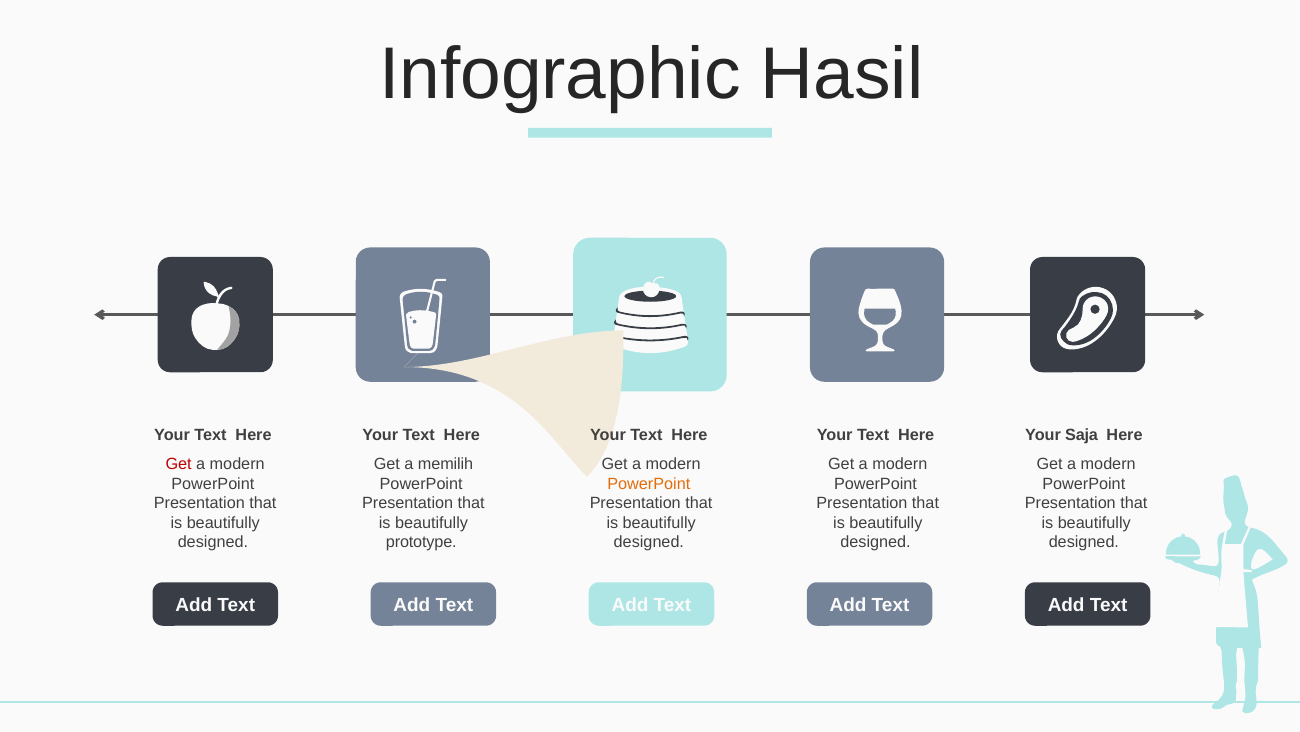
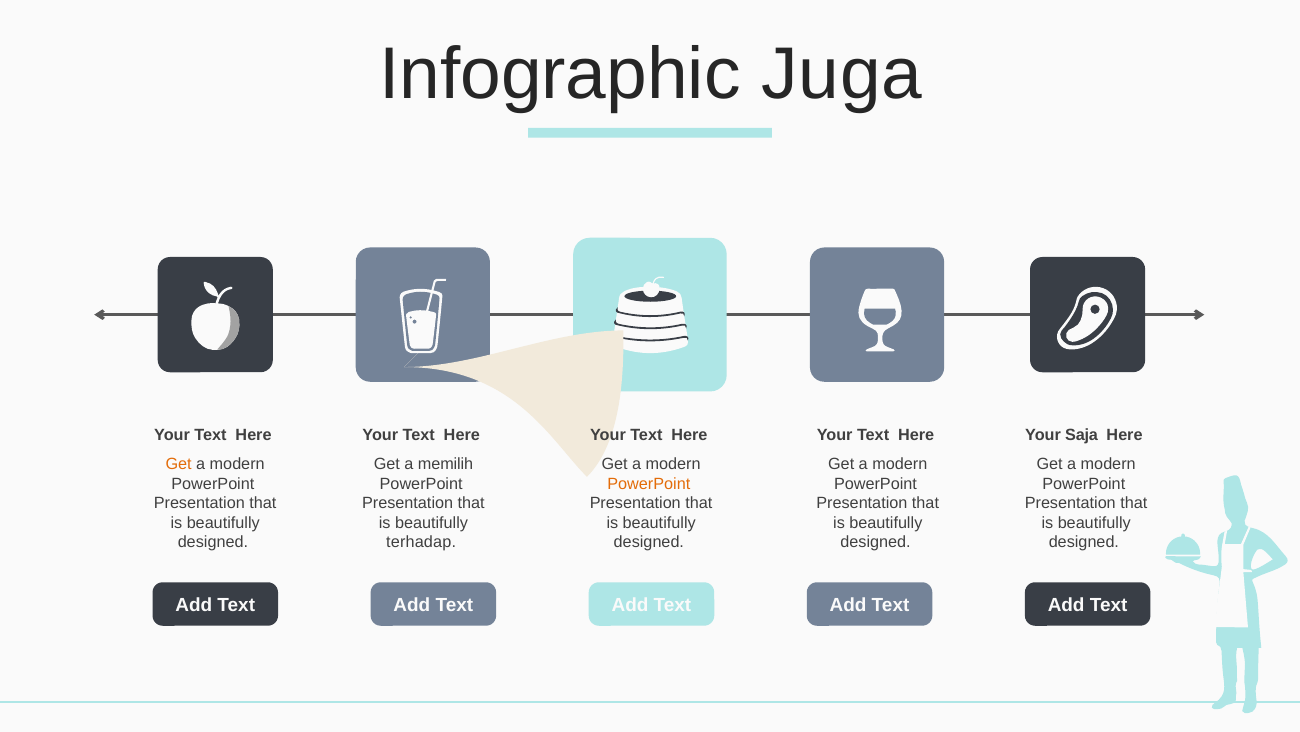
Hasil: Hasil -> Juga
Get at (179, 464) colour: red -> orange
prototype: prototype -> terhadap
